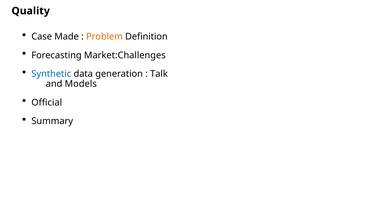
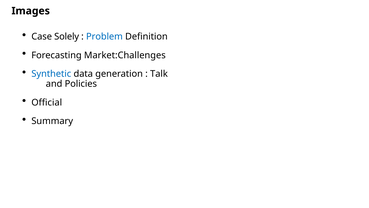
Quality: Quality -> Images
Made: Made -> Solely
Problem colour: orange -> blue
Models: Models -> Policies
